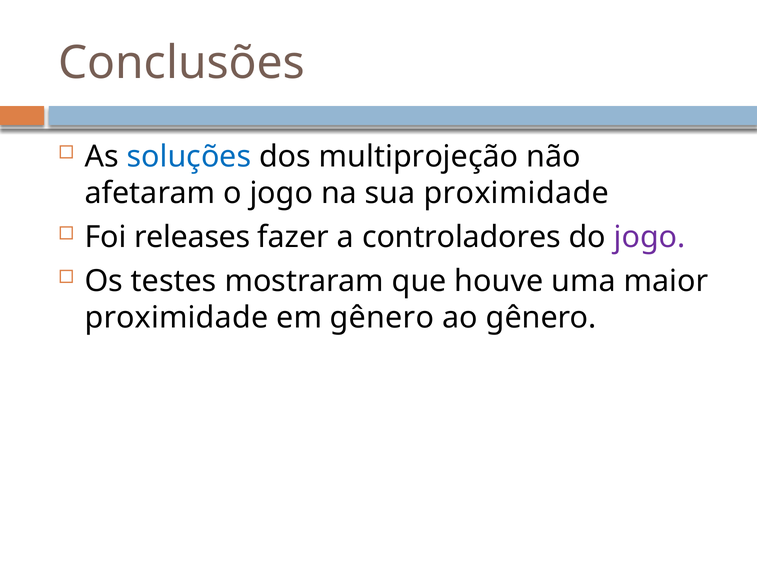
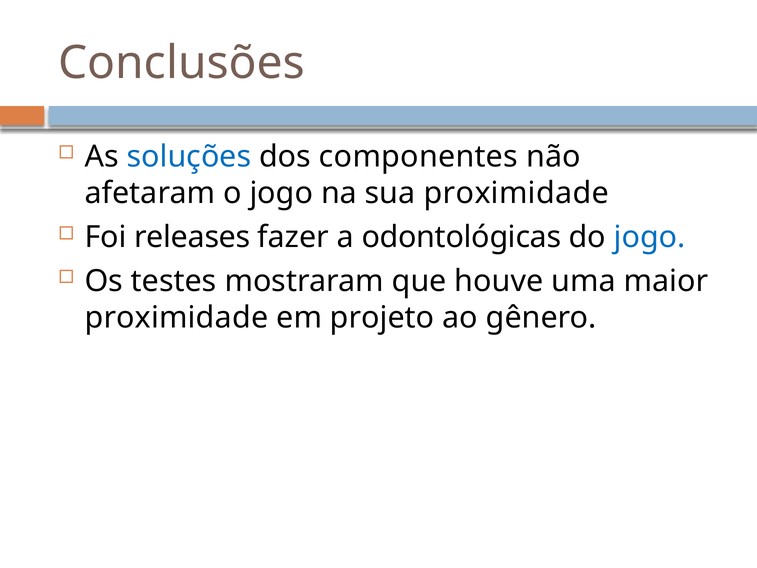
multiprojeção: multiprojeção -> componentes
controladores: controladores -> odontológicas
jogo at (650, 237) colour: purple -> blue
em gênero: gênero -> projeto
